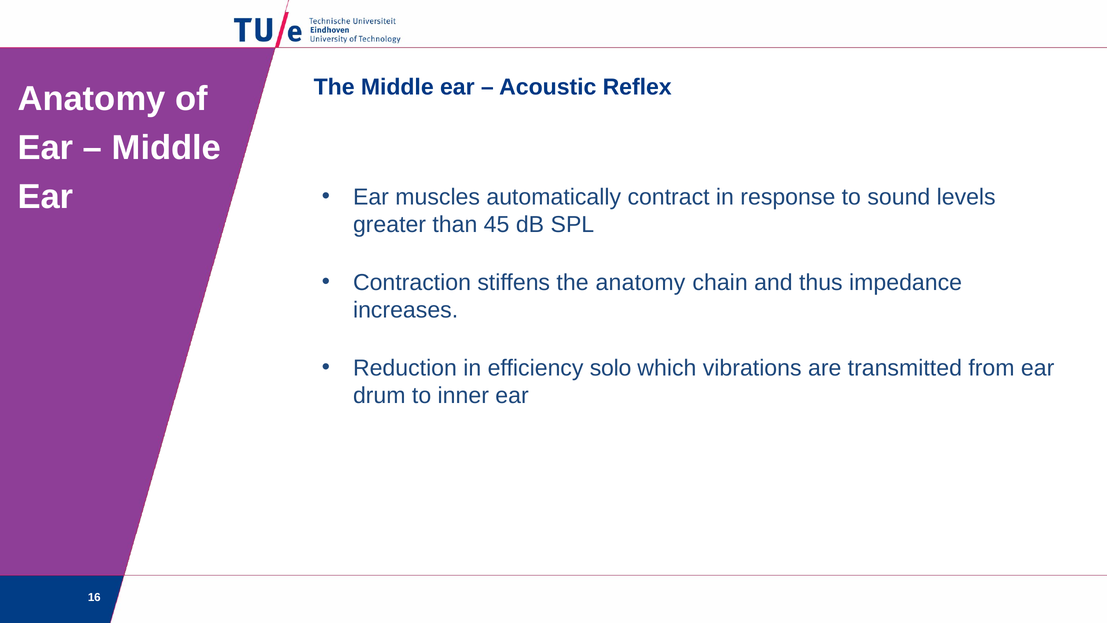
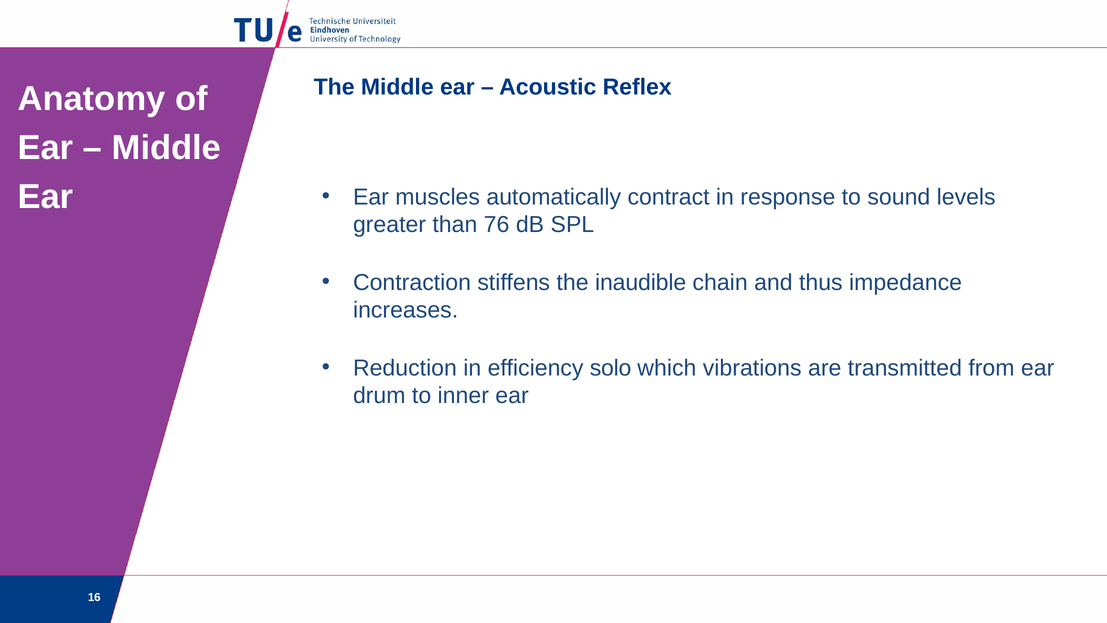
45: 45 -> 76
the anatomy: anatomy -> inaudible
